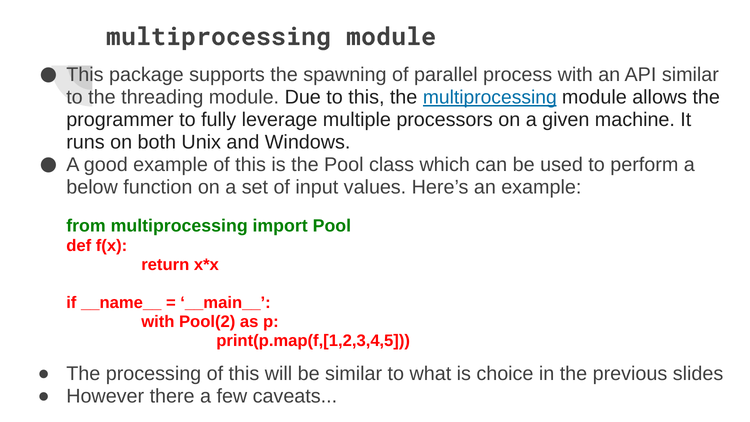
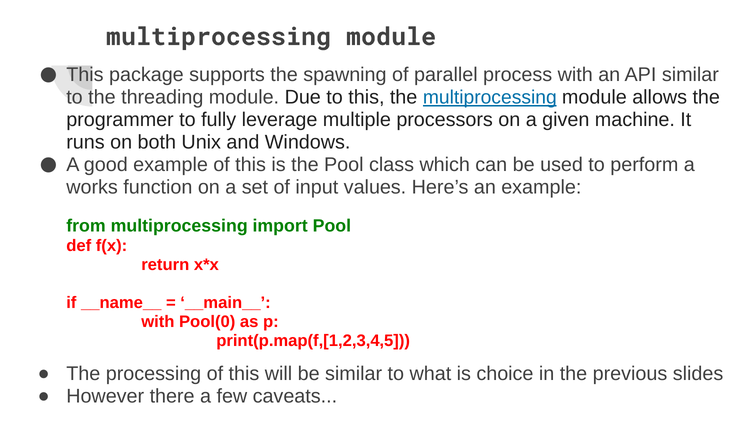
below: below -> works
Pool(2: Pool(2 -> Pool(0
